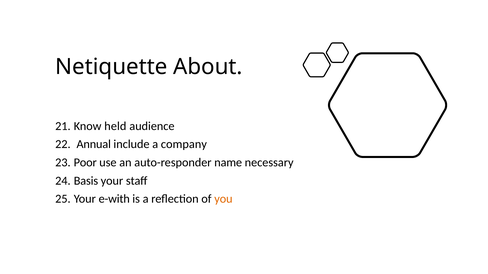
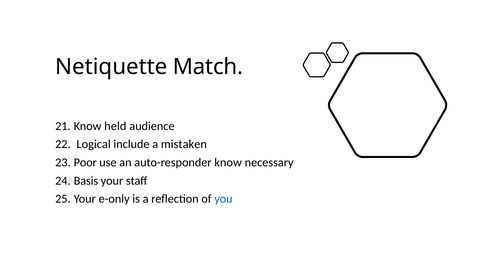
About: About -> Match
Annual: Annual -> Logical
company: company -> mistaken
auto-responder name: name -> know
e-with: e-with -> e-only
you colour: orange -> blue
